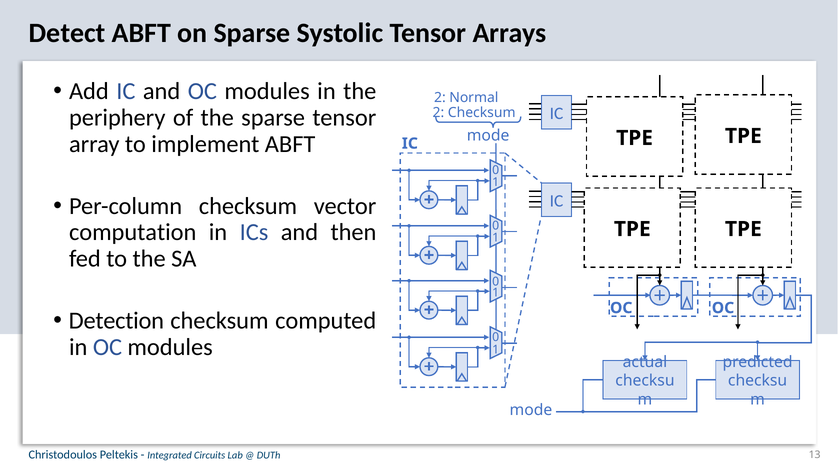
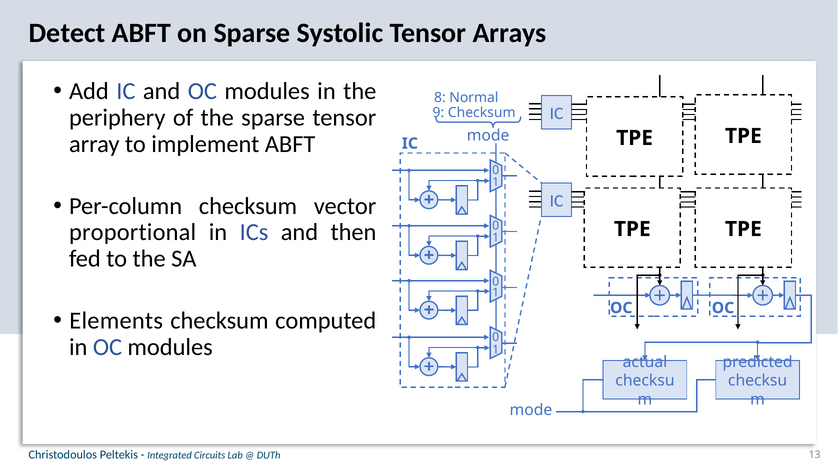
2 at (440, 98): 2 -> 8
2 at (438, 113): 2 -> 9
computation: computation -> proportional
Detection: Detection -> Elements
